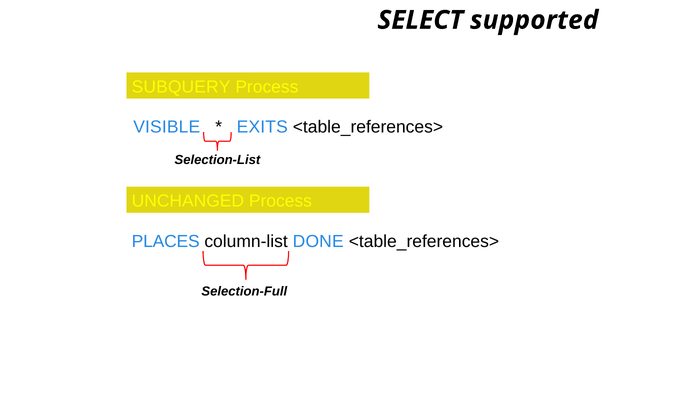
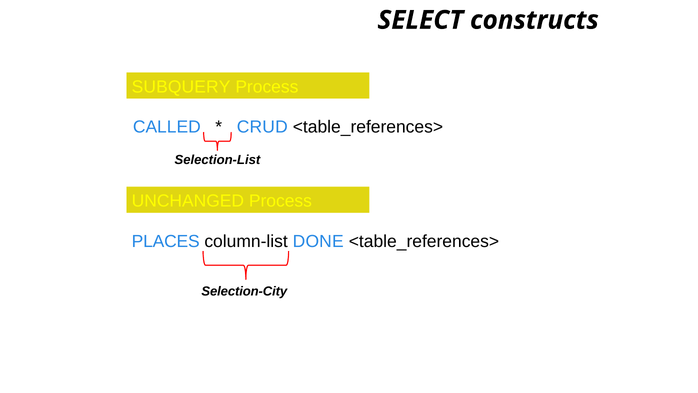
supported: supported -> constructs
VISIBLE: VISIBLE -> CALLED
EXITS: EXITS -> CRUD
Selection-Full: Selection-Full -> Selection-City
